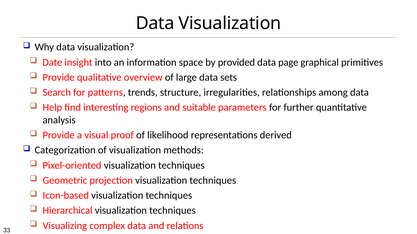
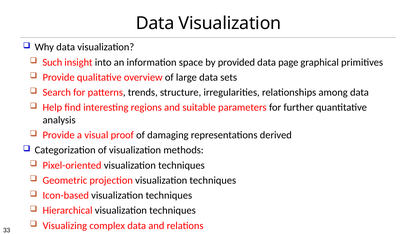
Date: Date -> Such
likelihood: likelihood -> damaging
